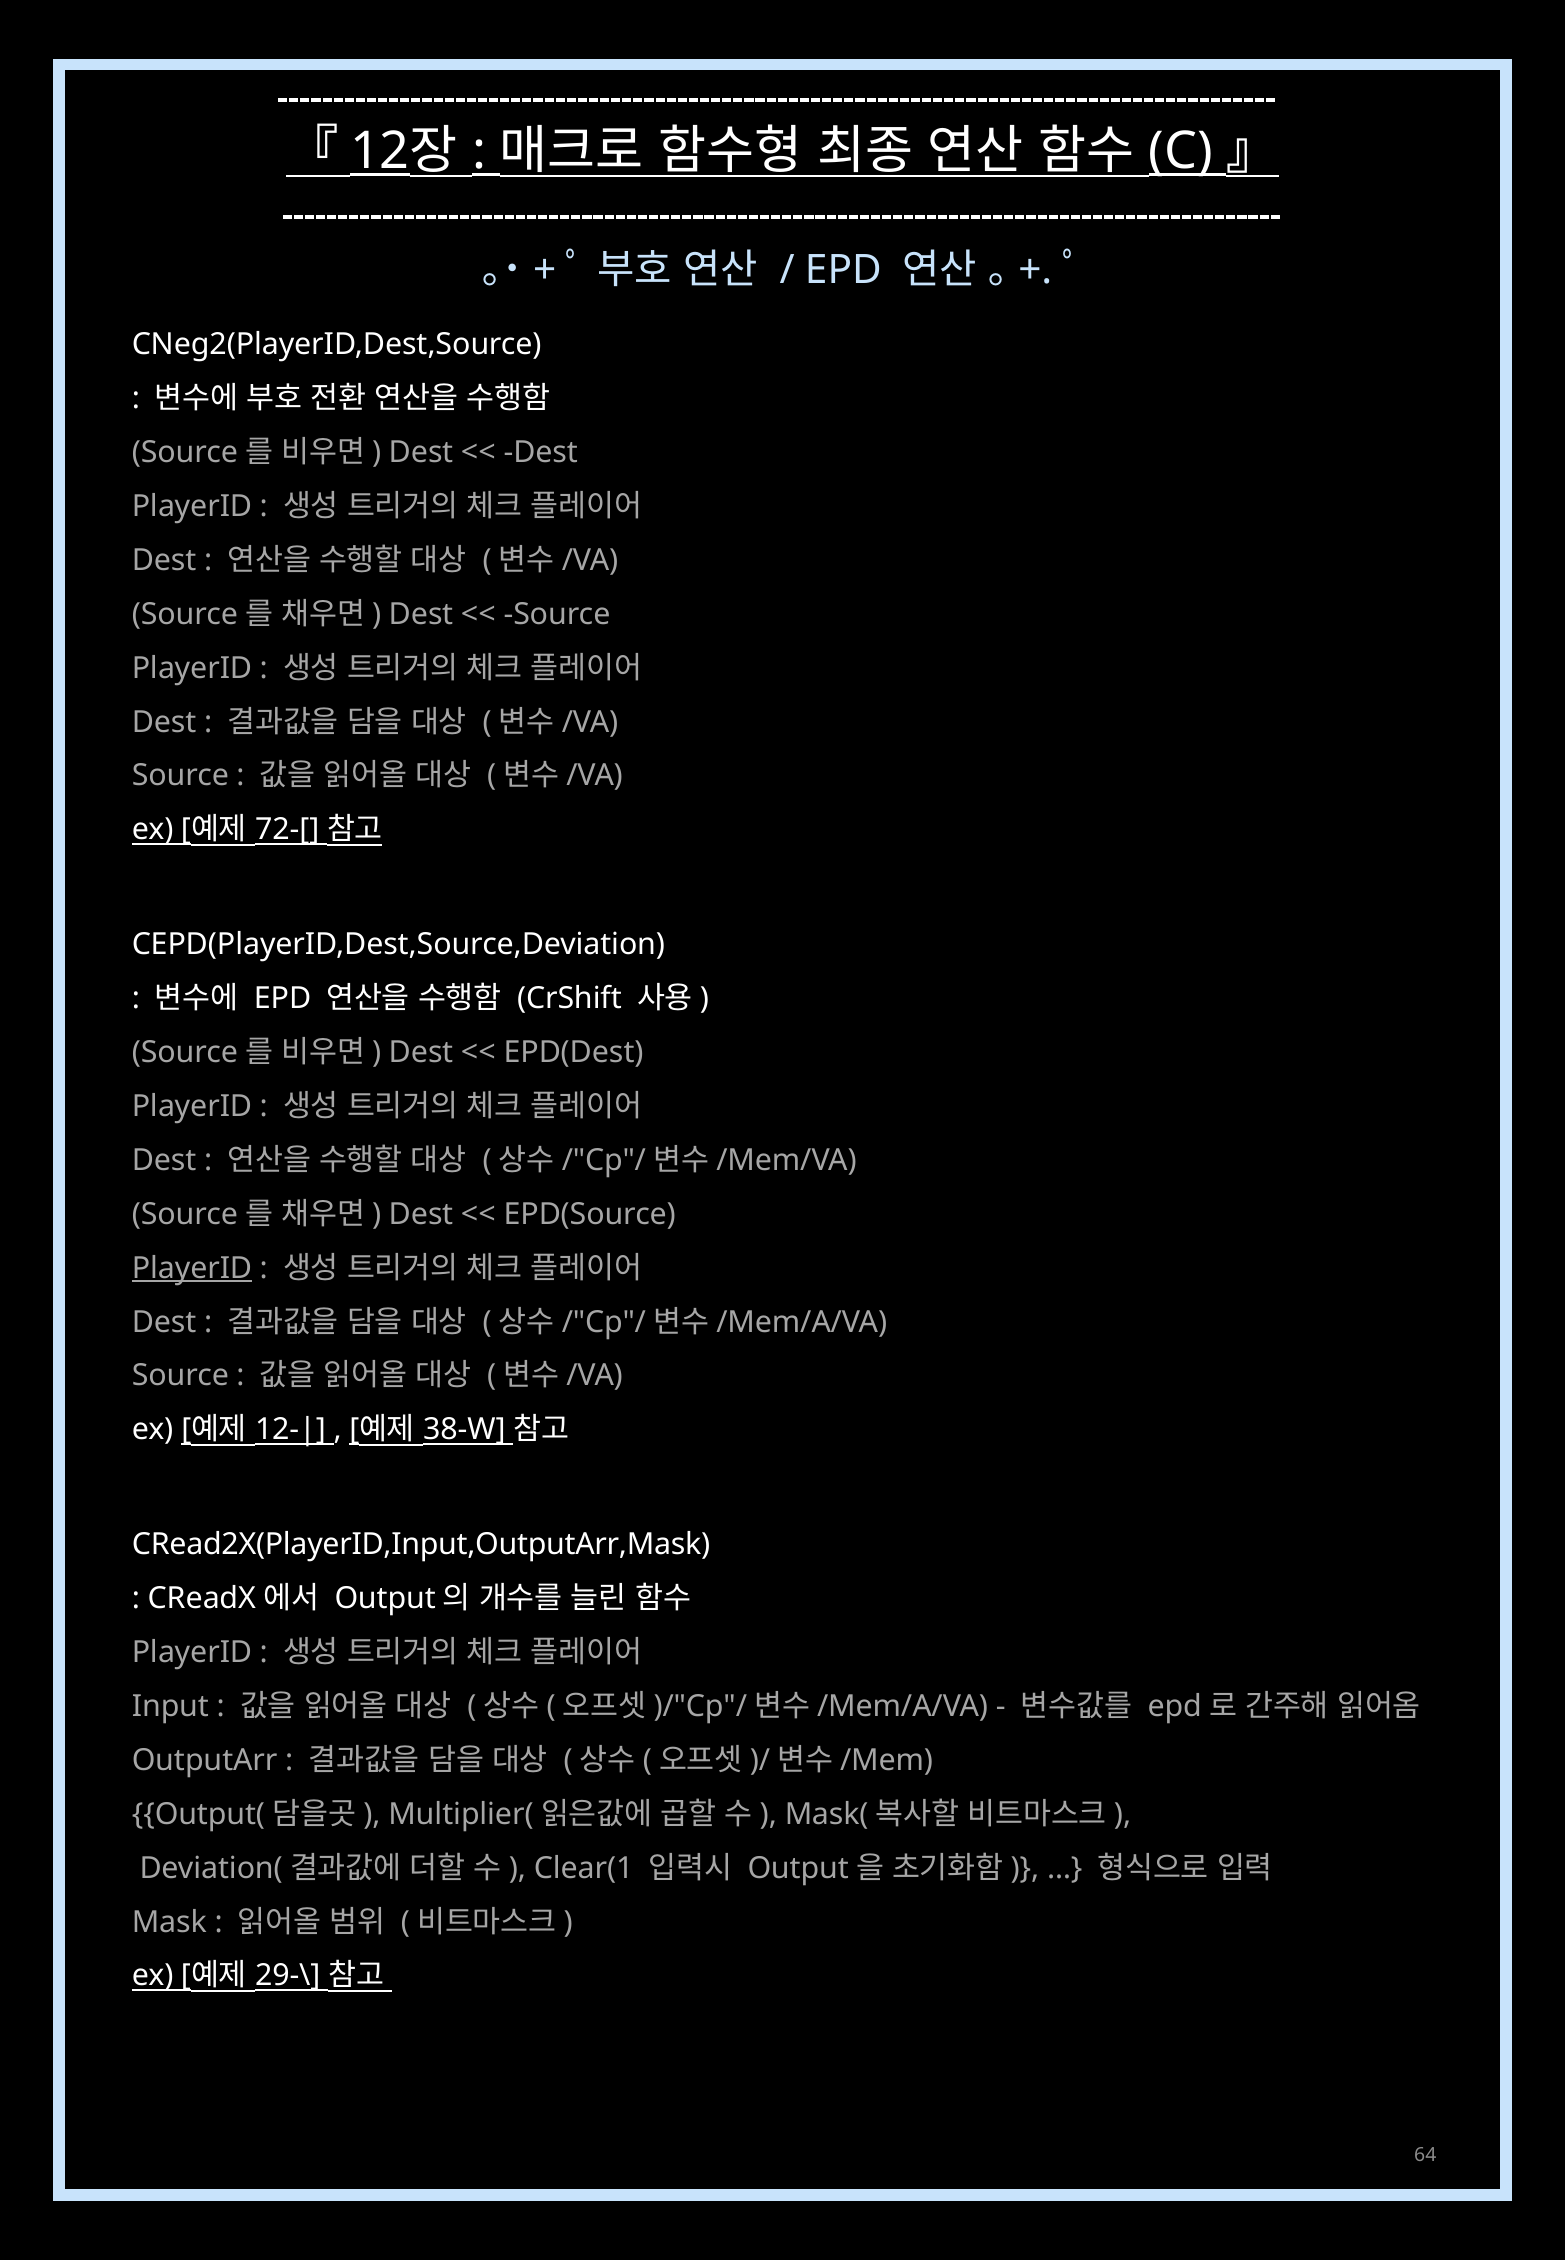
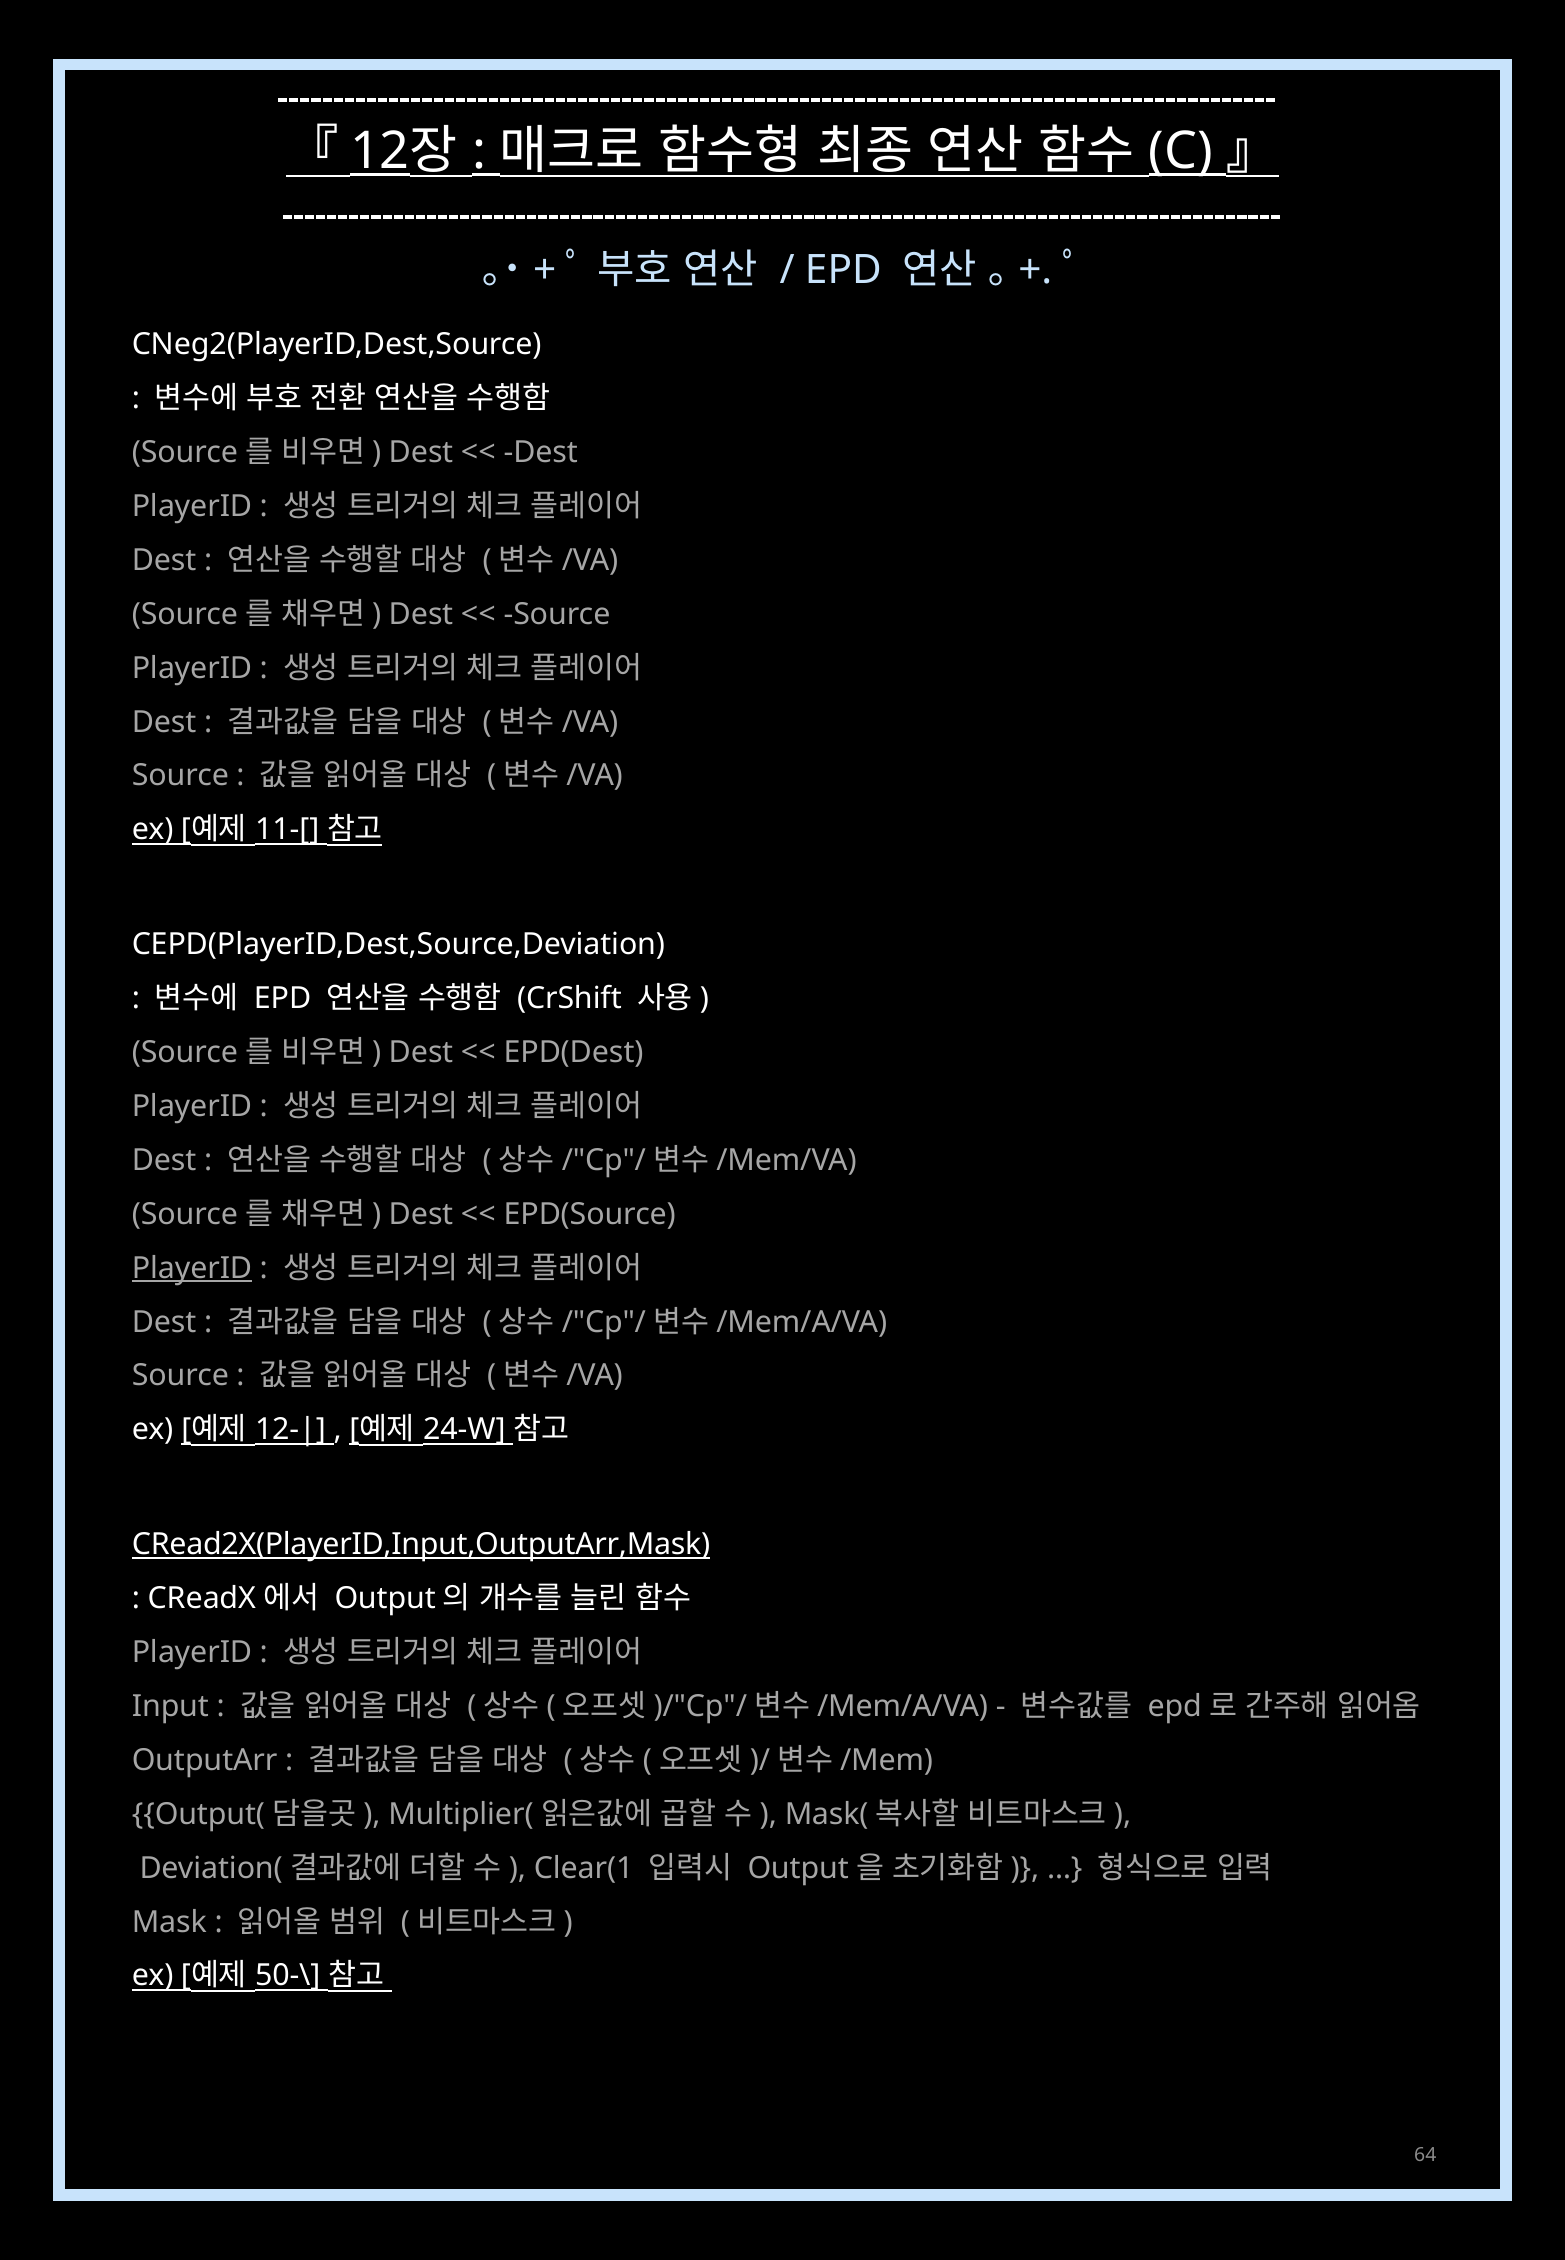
72-[: 72-[ -> 11-[
38-W: 38-W -> 24-W
CRead2X(PlayerID,Input,OutputArr,Mask underline: none -> present
29-\: 29-\ -> 50-\
